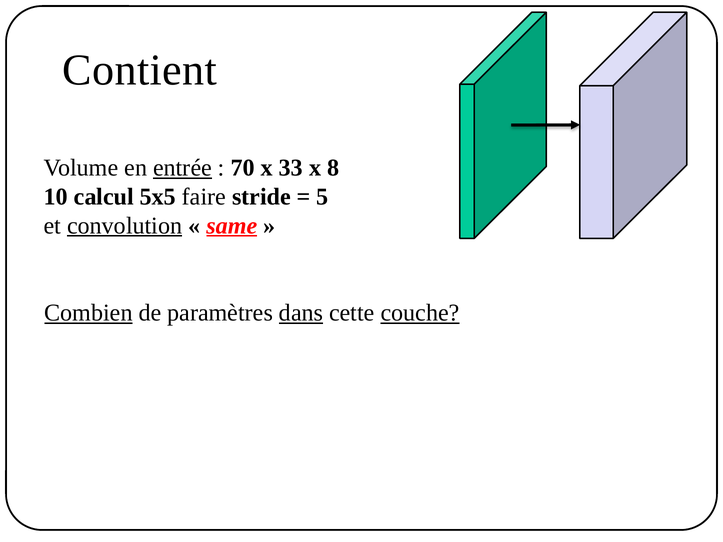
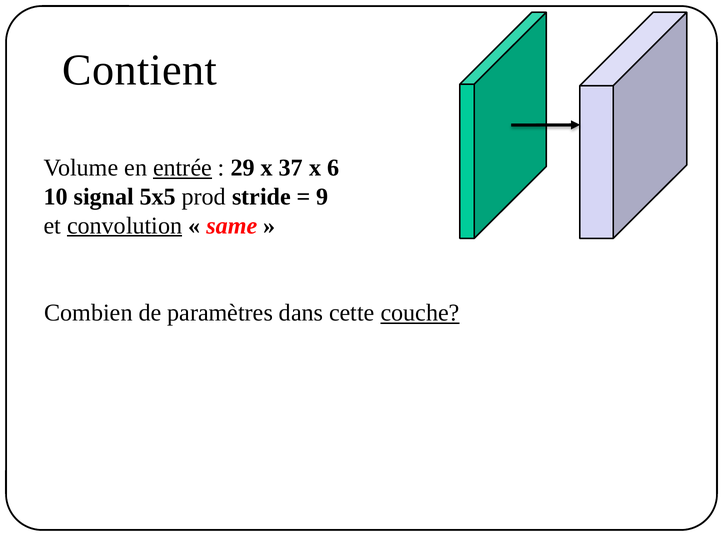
70: 70 -> 29
33: 33 -> 37
8: 8 -> 6
calcul: calcul -> signal
faire: faire -> prod
5: 5 -> 9
same underline: present -> none
Combien underline: present -> none
dans underline: present -> none
